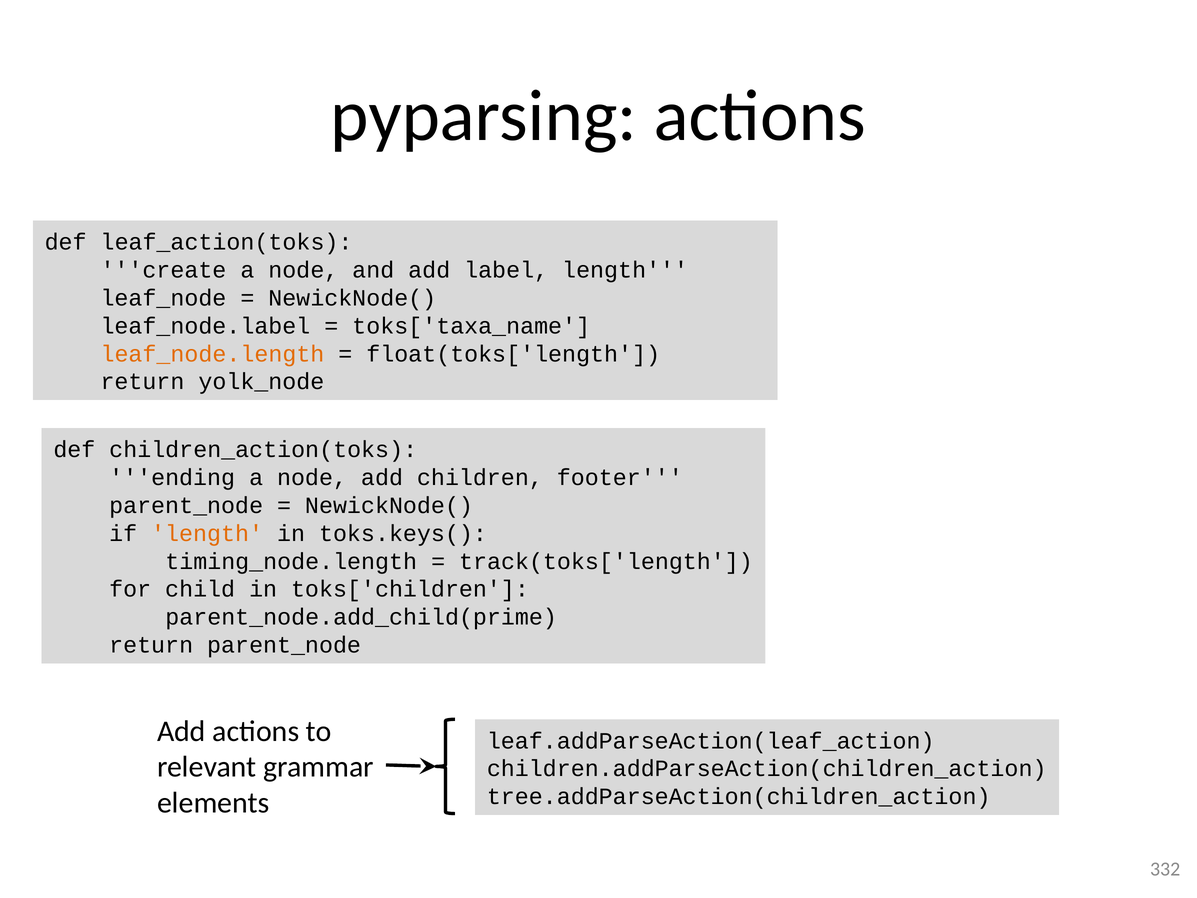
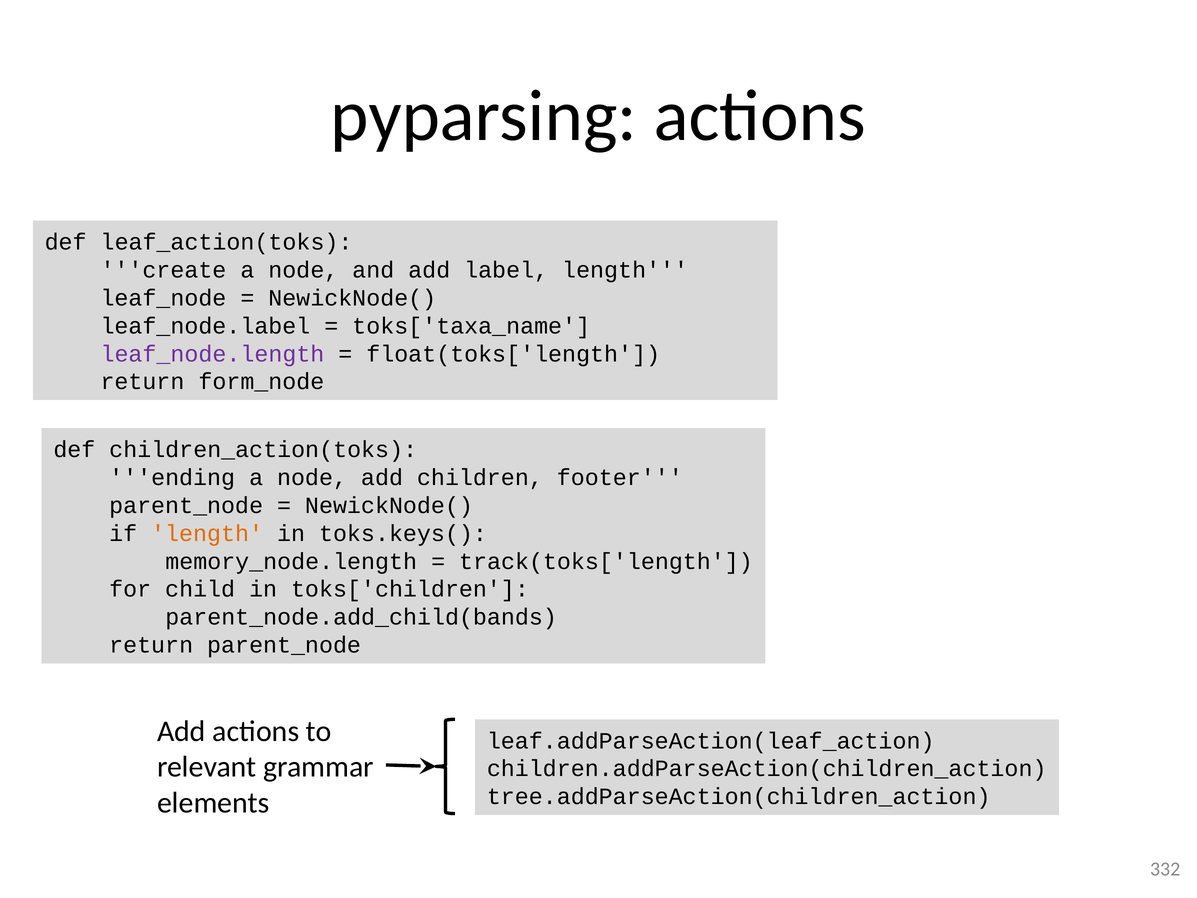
leaf_node.length colour: orange -> purple
yolk_node: yolk_node -> form_node
timing_node.length: timing_node.length -> memory_node.length
parent_node.add_child(prime: parent_node.add_child(prime -> parent_node.add_child(bands
